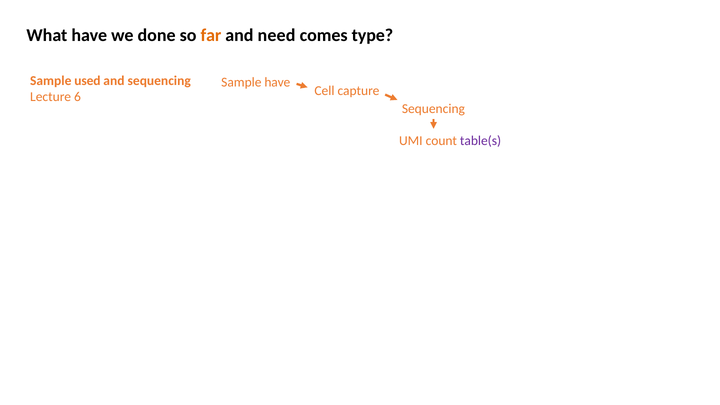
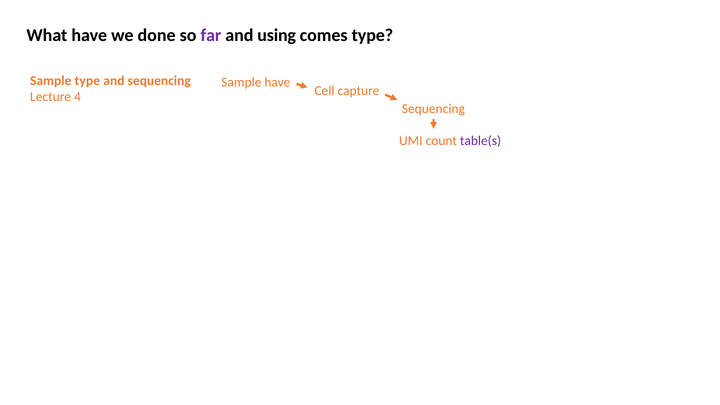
far colour: orange -> purple
need: need -> using
Sample used: used -> type
6: 6 -> 4
